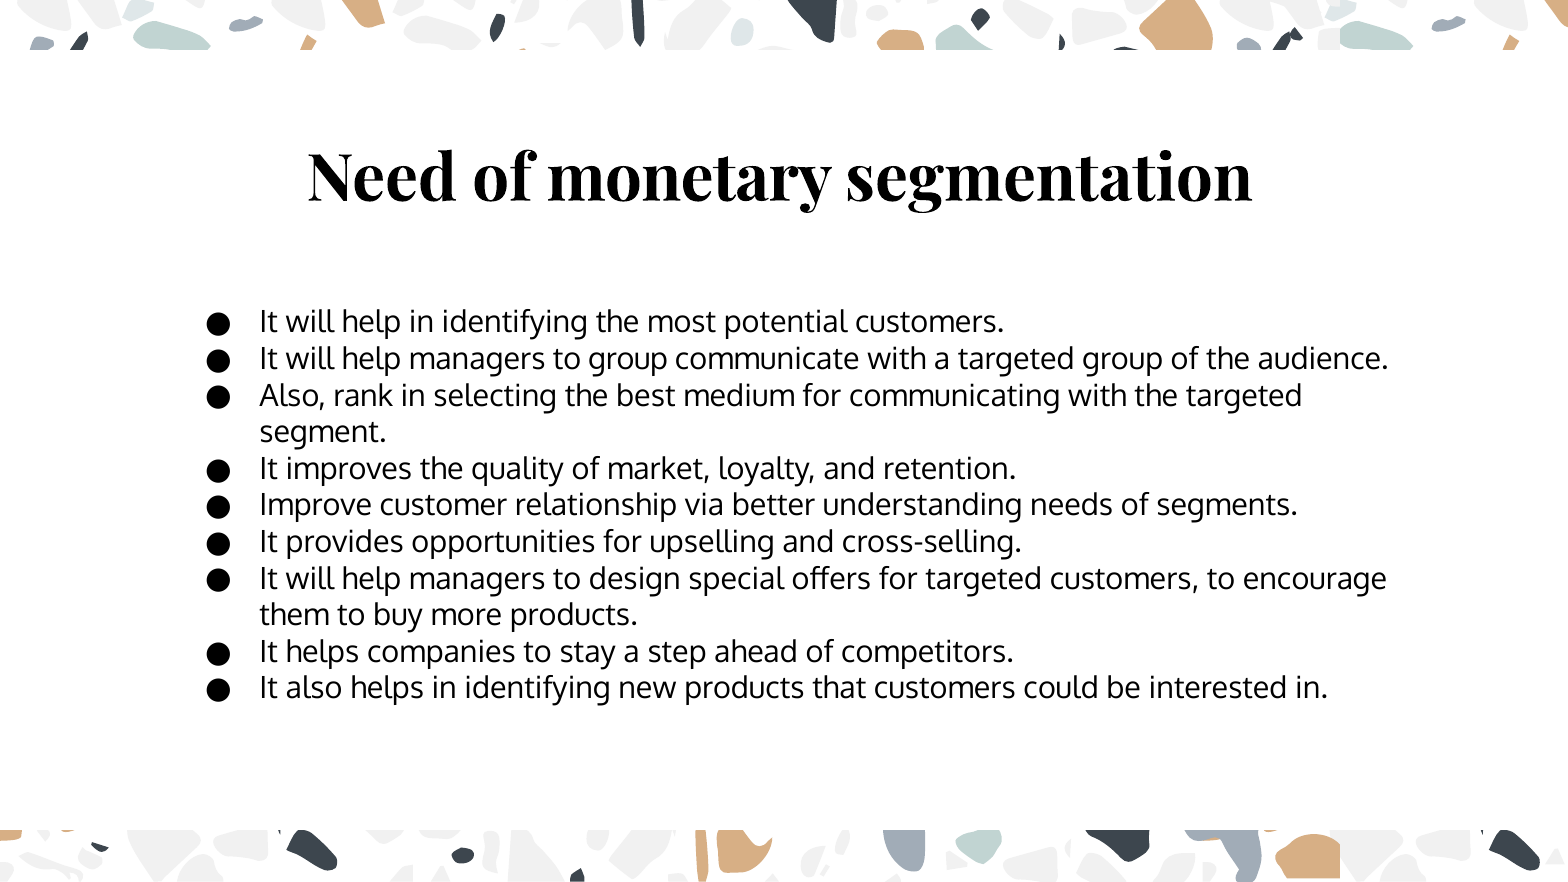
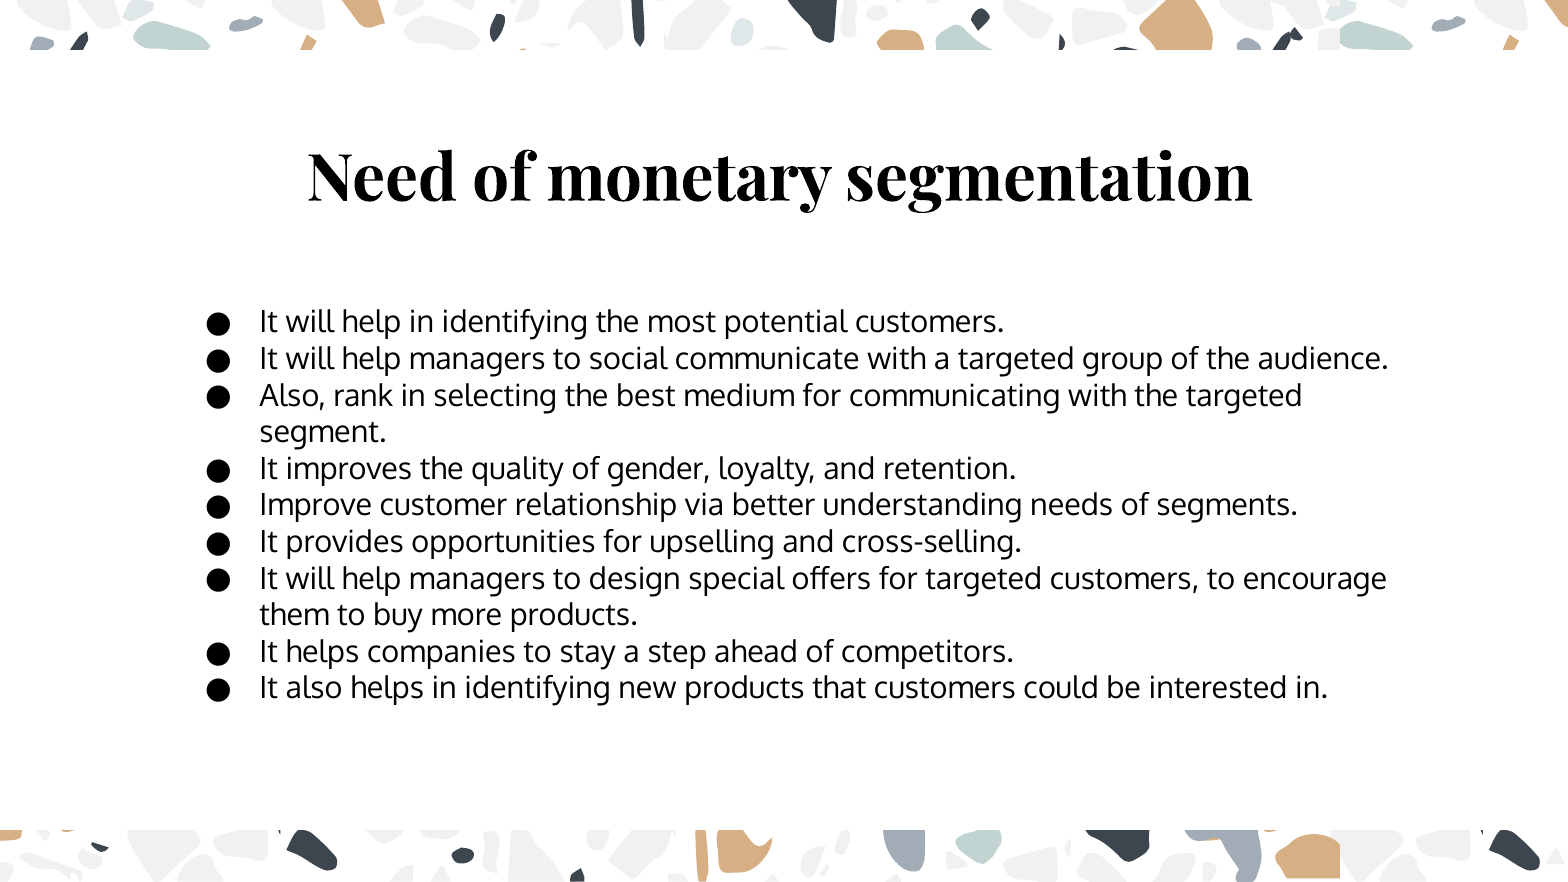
to group: group -> social
market: market -> gender
